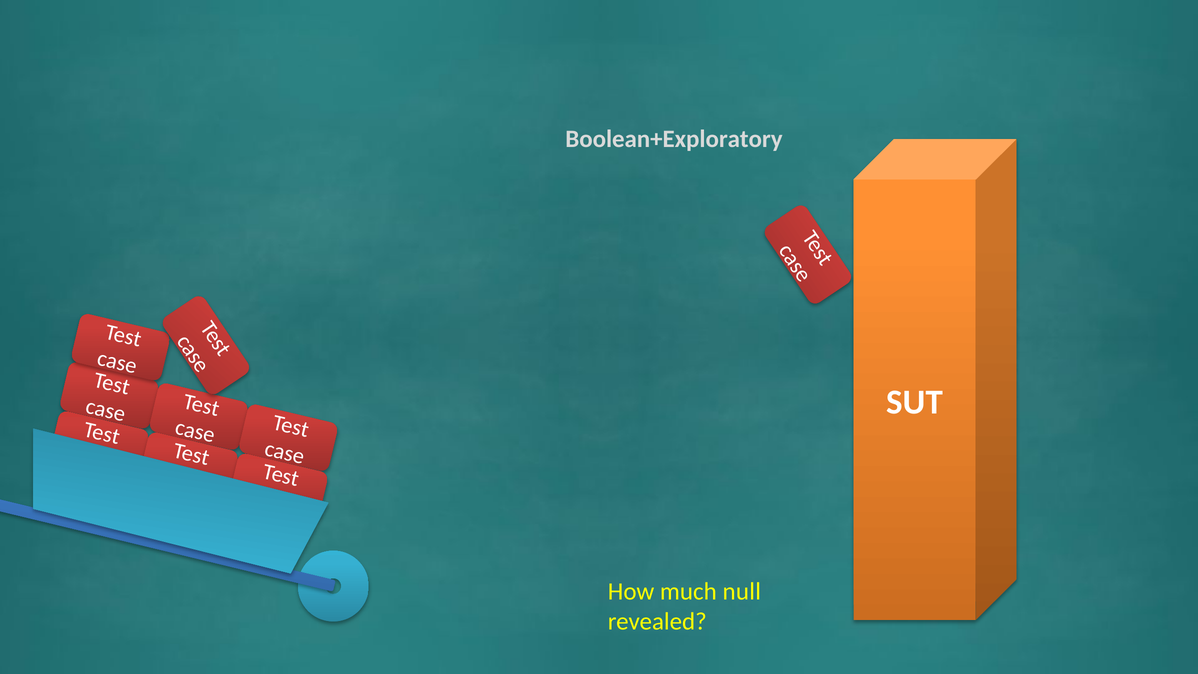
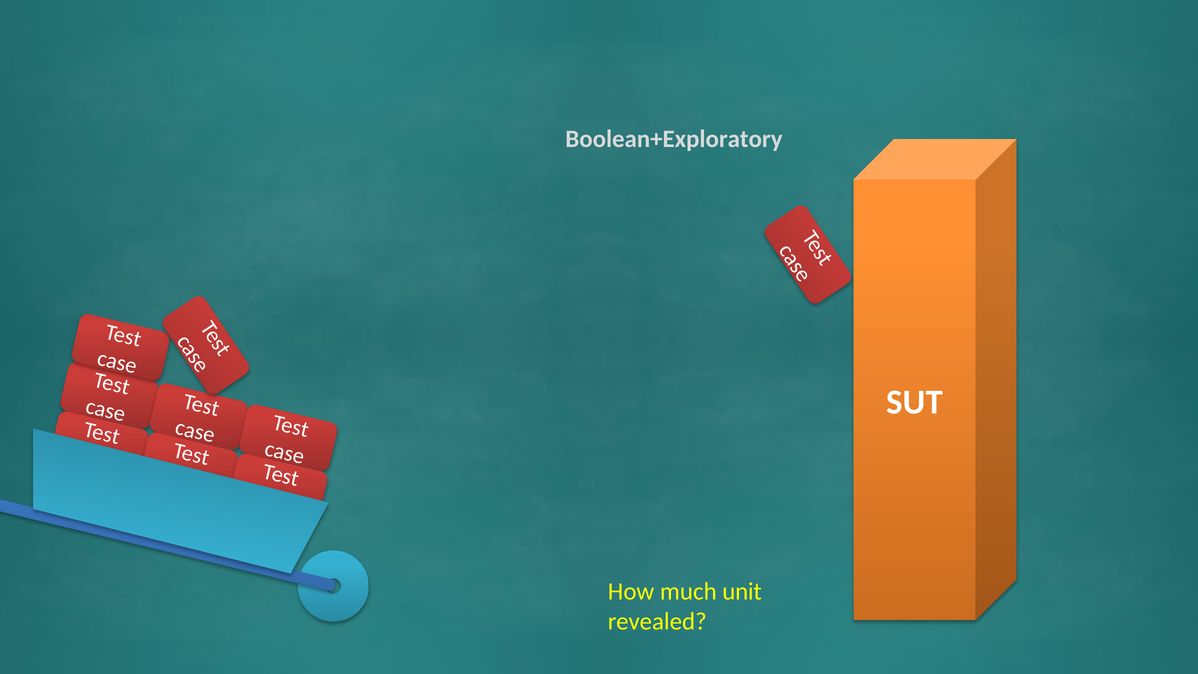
null: null -> unit
